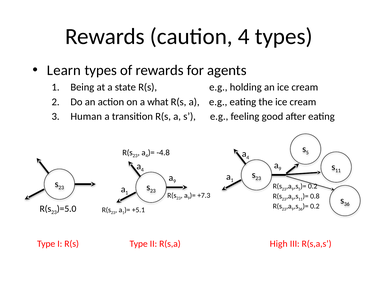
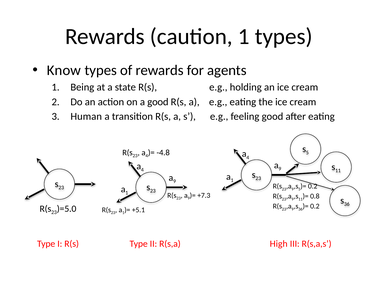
caution 4: 4 -> 1
Learn: Learn -> Know
a what: what -> good
